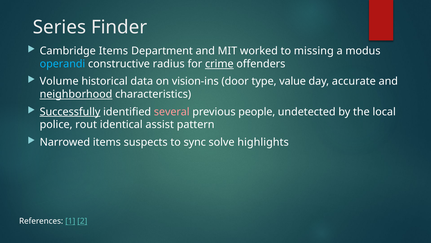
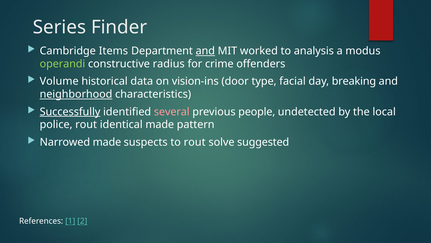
and at (205, 51) underline: none -> present
missing: missing -> analysis
operandi colour: light blue -> light green
crime underline: present -> none
value: value -> facial
accurate: accurate -> breaking
identical assist: assist -> made
Narrowed items: items -> made
to sync: sync -> rout
highlights: highlights -> suggested
